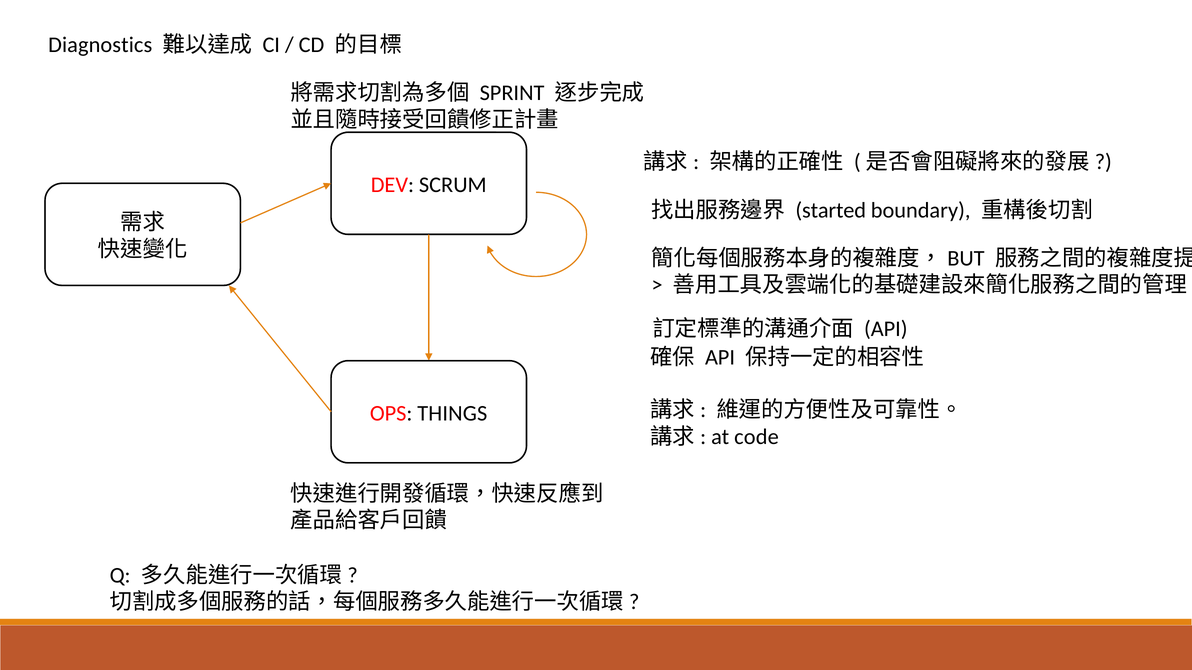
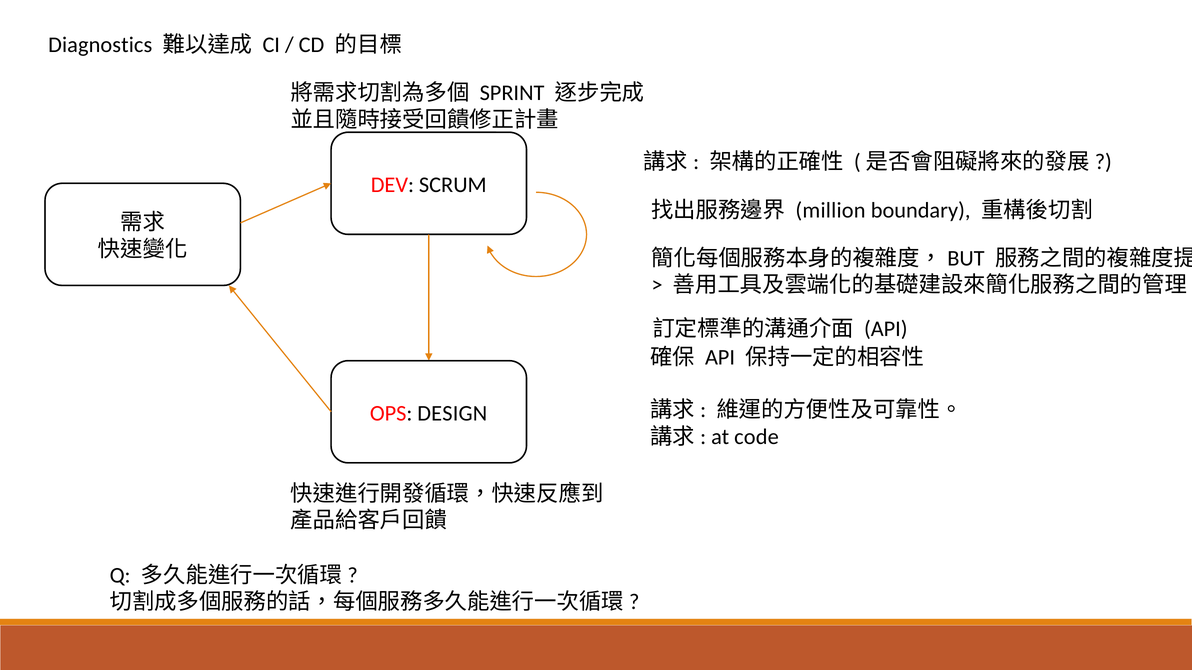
started: started -> million
THINGS: THINGS -> DESIGN
